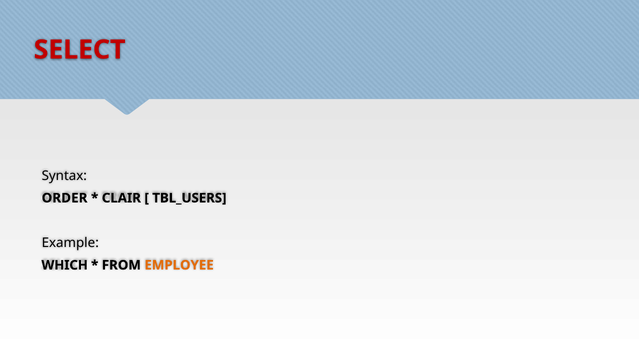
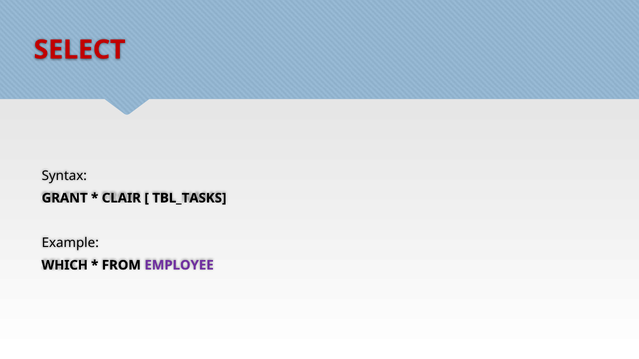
ORDER: ORDER -> GRANT
TBL_USERS: TBL_USERS -> TBL_TASKS
EMPLOYEE colour: orange -> purple
